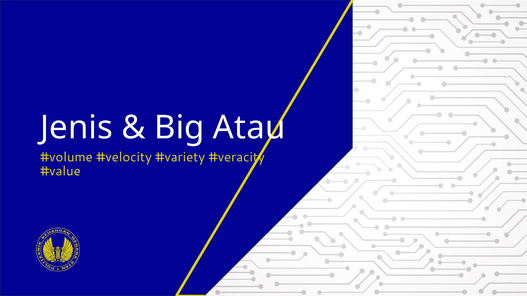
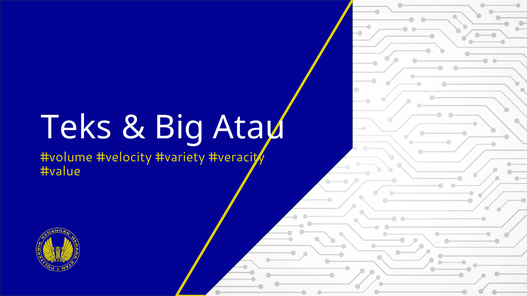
Jenis: Jenis -> Teks
